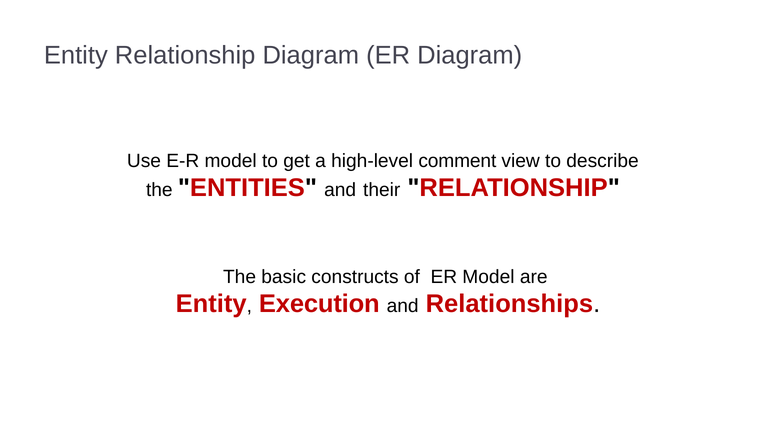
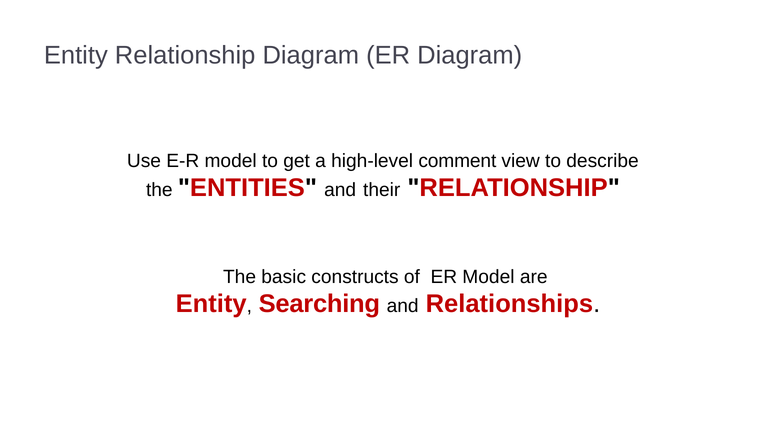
Execution: Execution -> Searching
